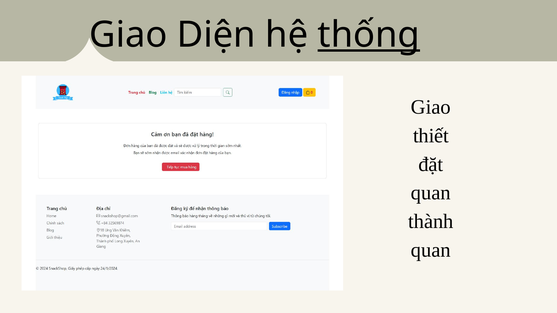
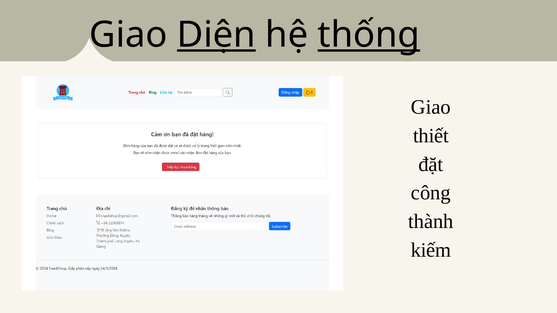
Diện underline: none -> present
quan at (431, 193): quan -> công
quan at (431, 250): quan -> kiếm
